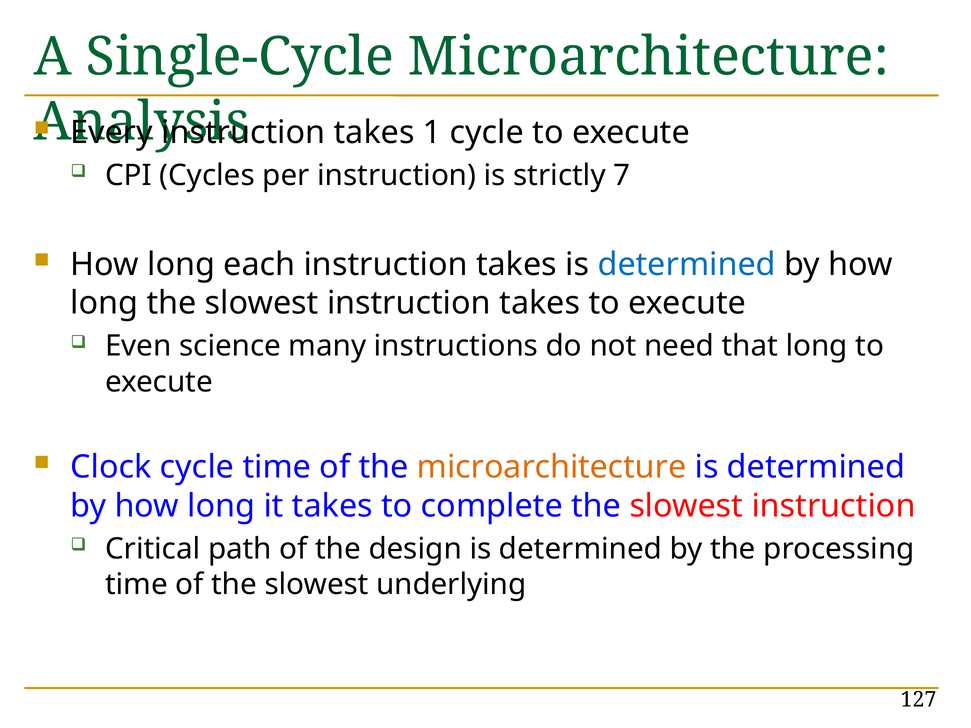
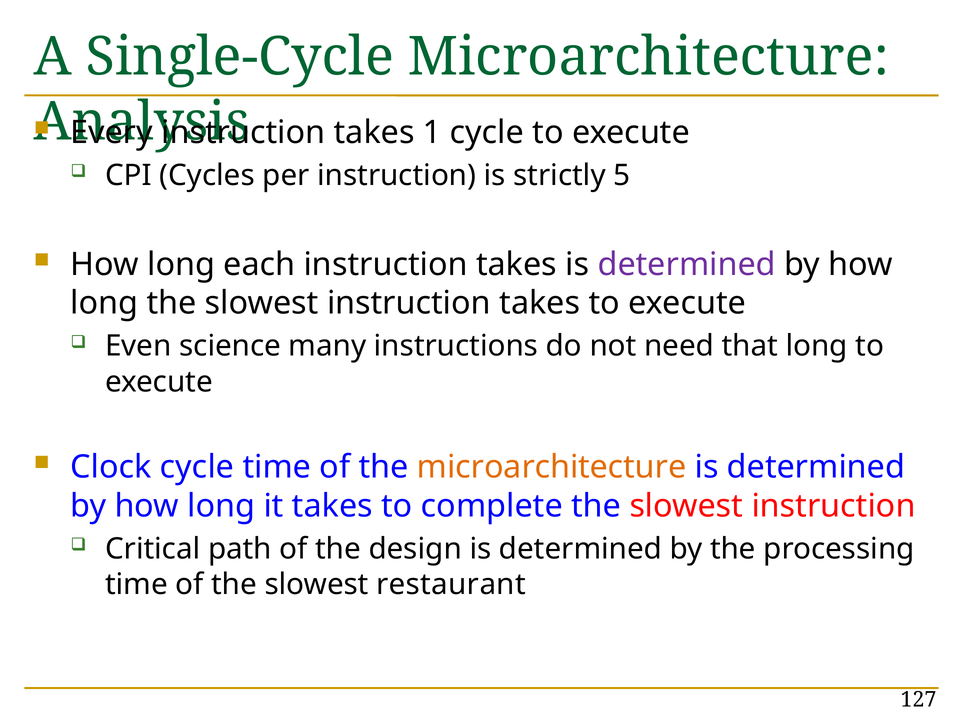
7: 7 -> 5
determined at (687, 265) colour: blue -> purple
underlying: underlying -> restaurant
